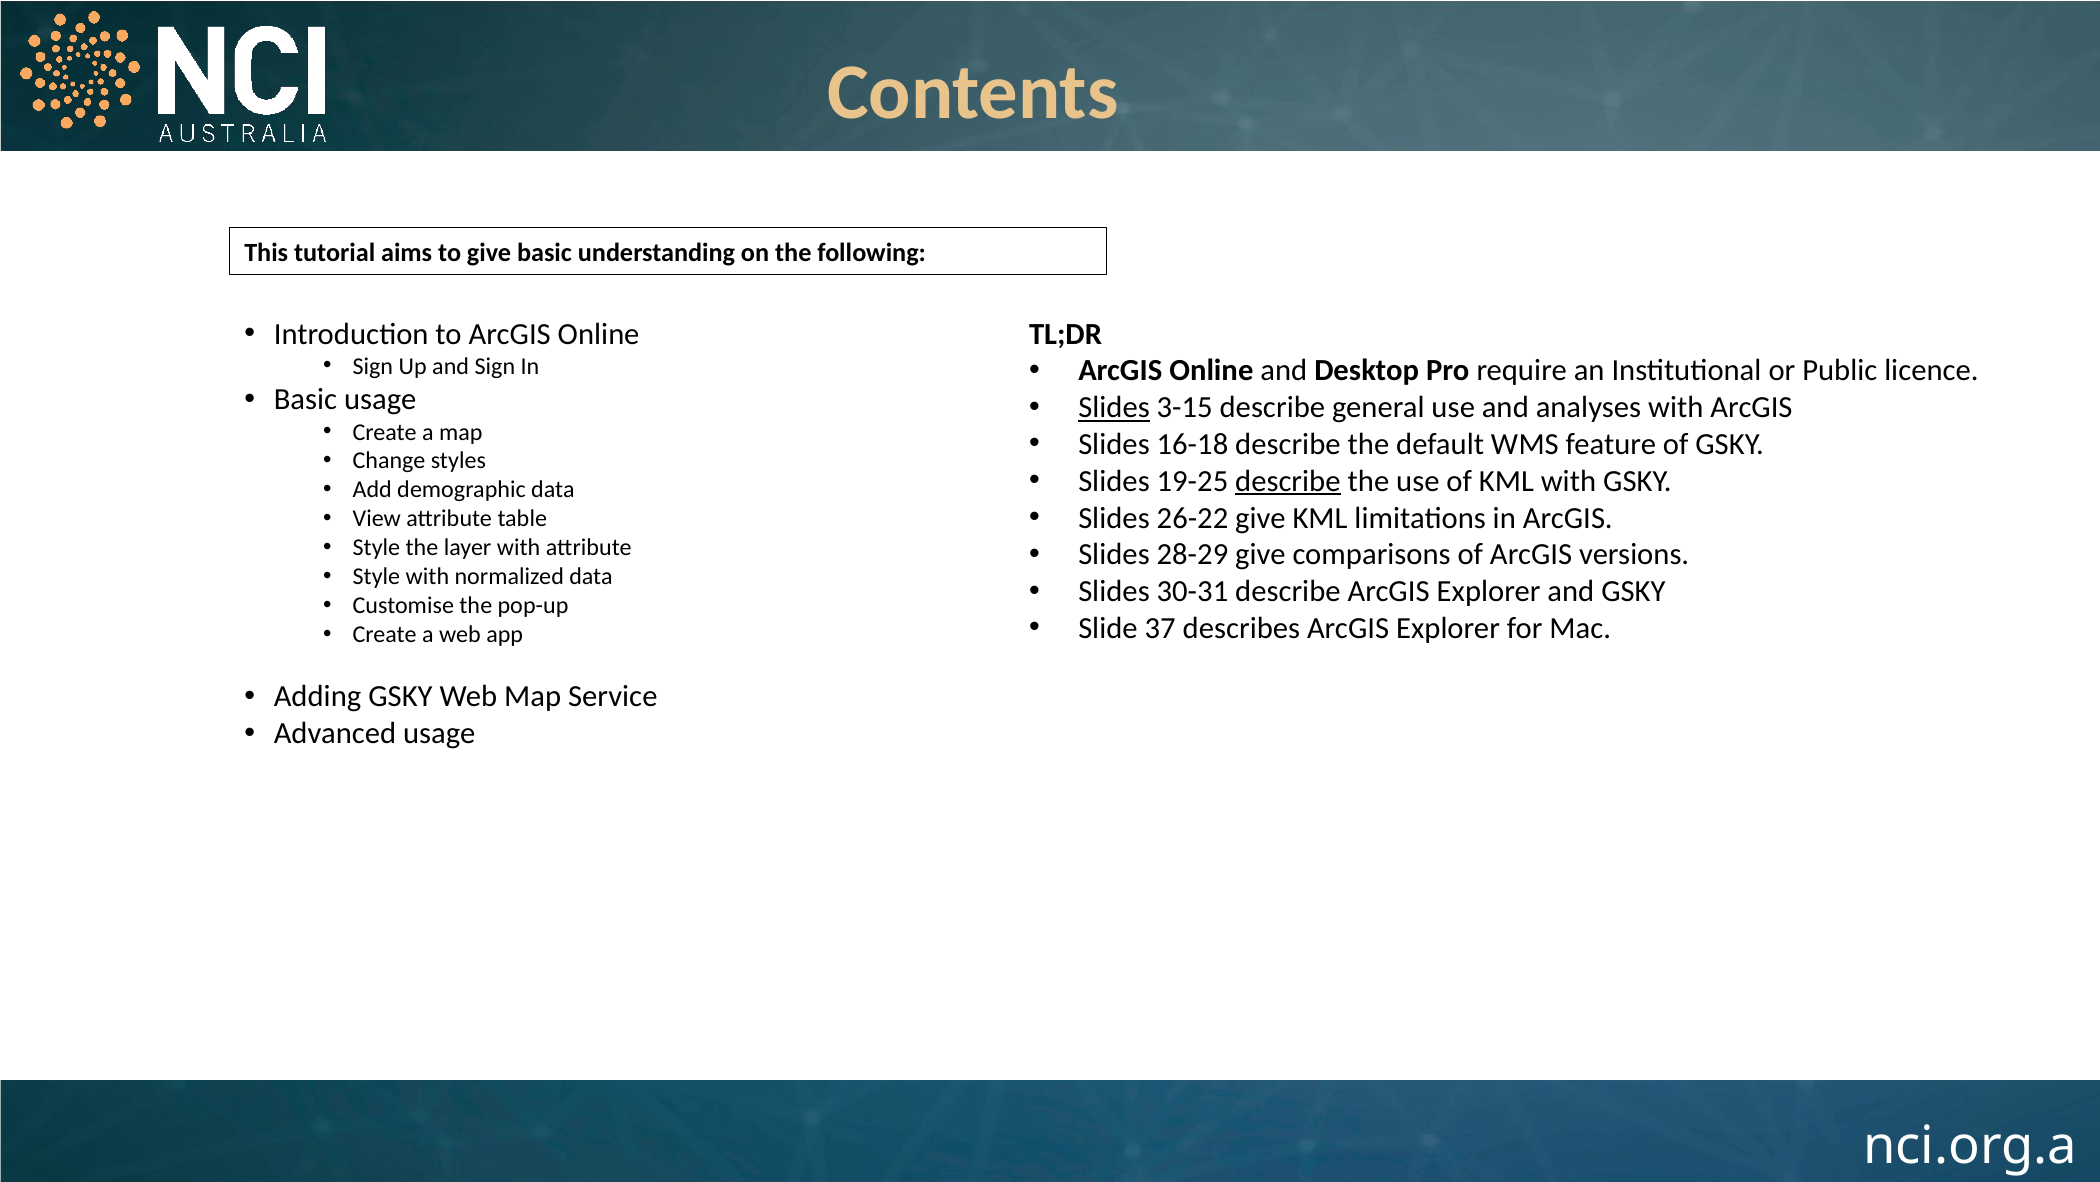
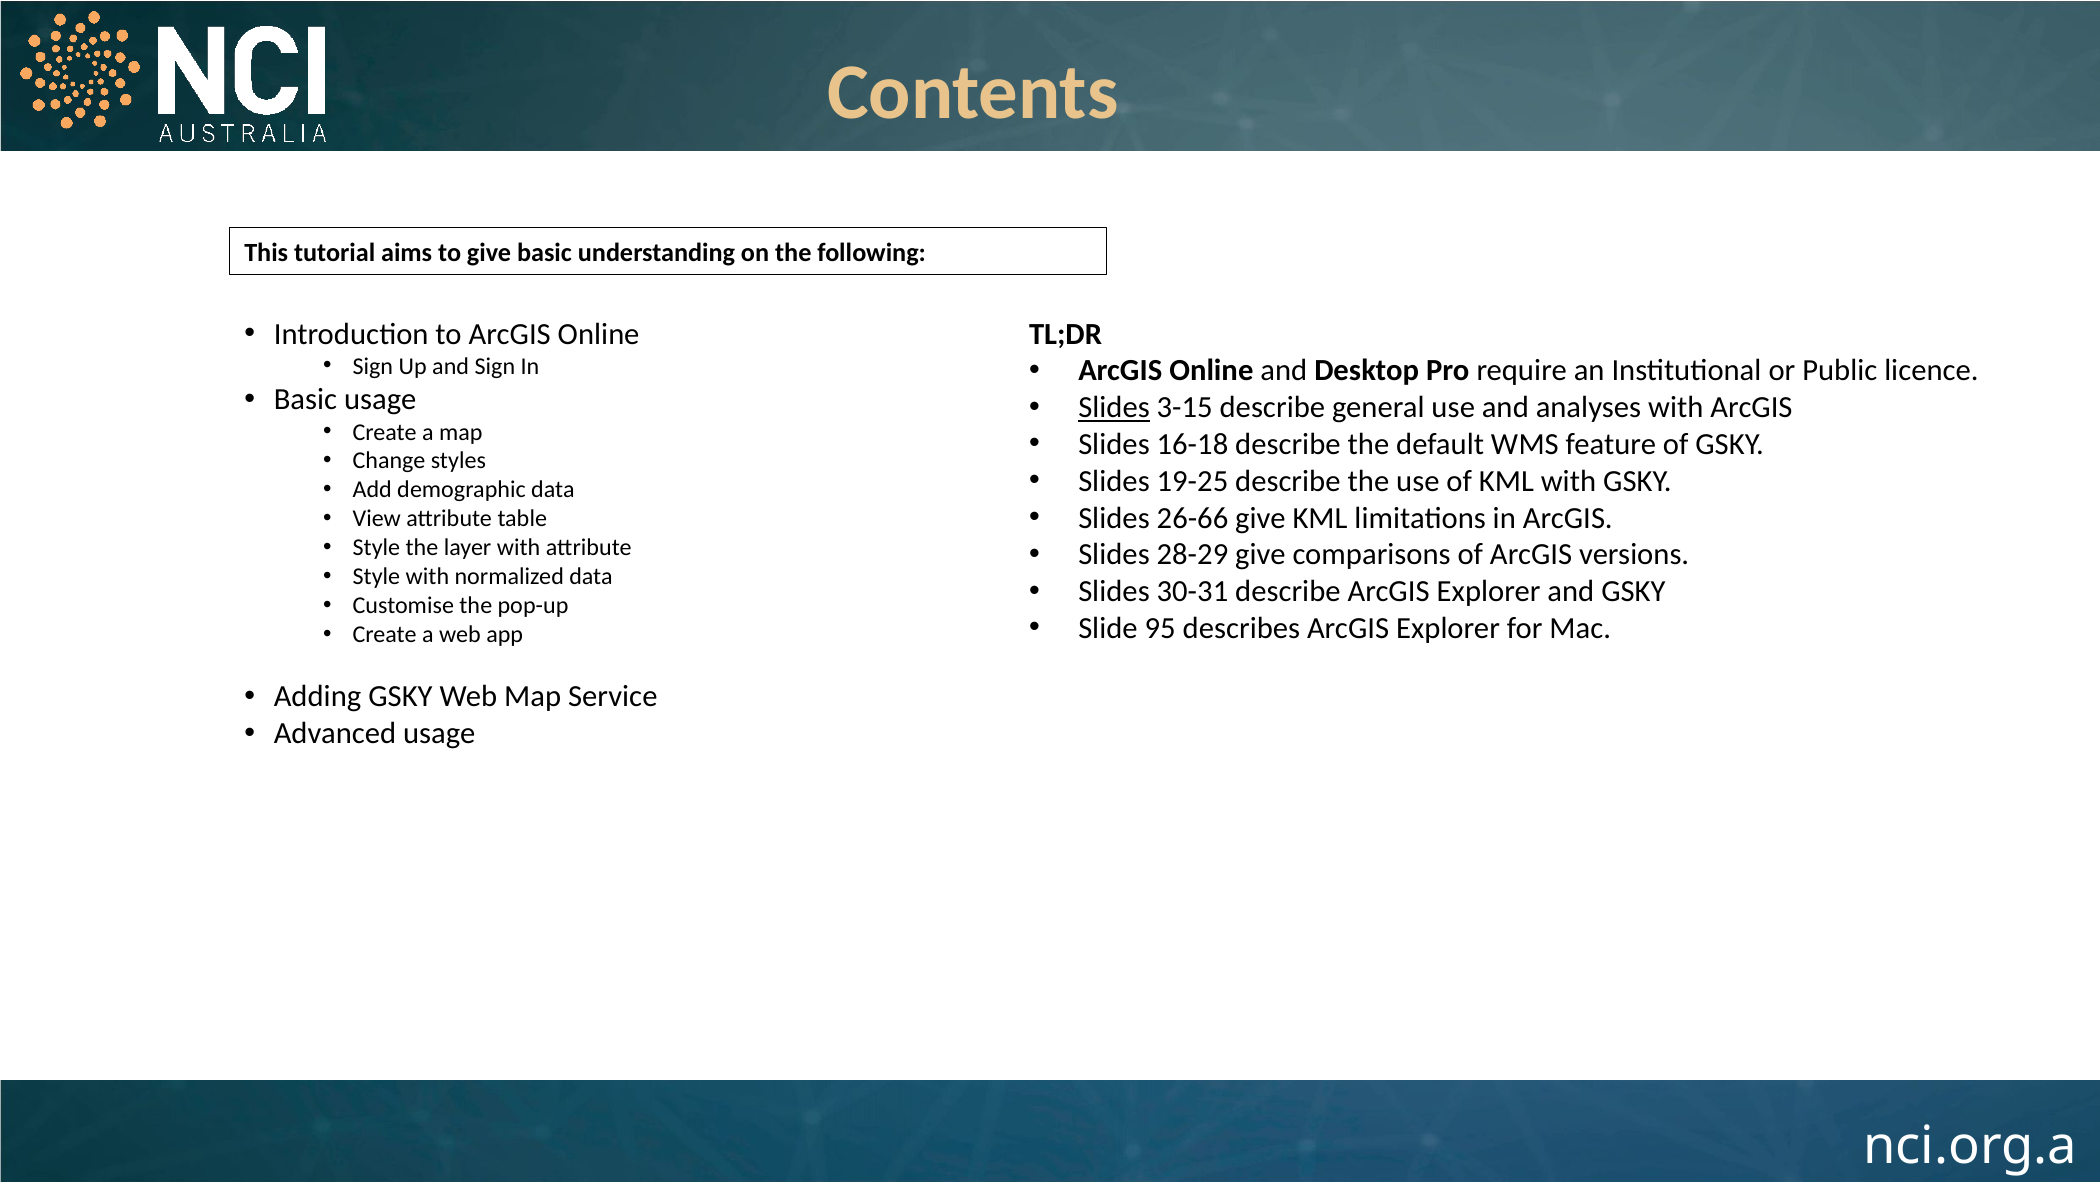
describe at (1288, 481) underline: present -> none
26-22: 26-22 -> 26-66
37: 37 -> 95
